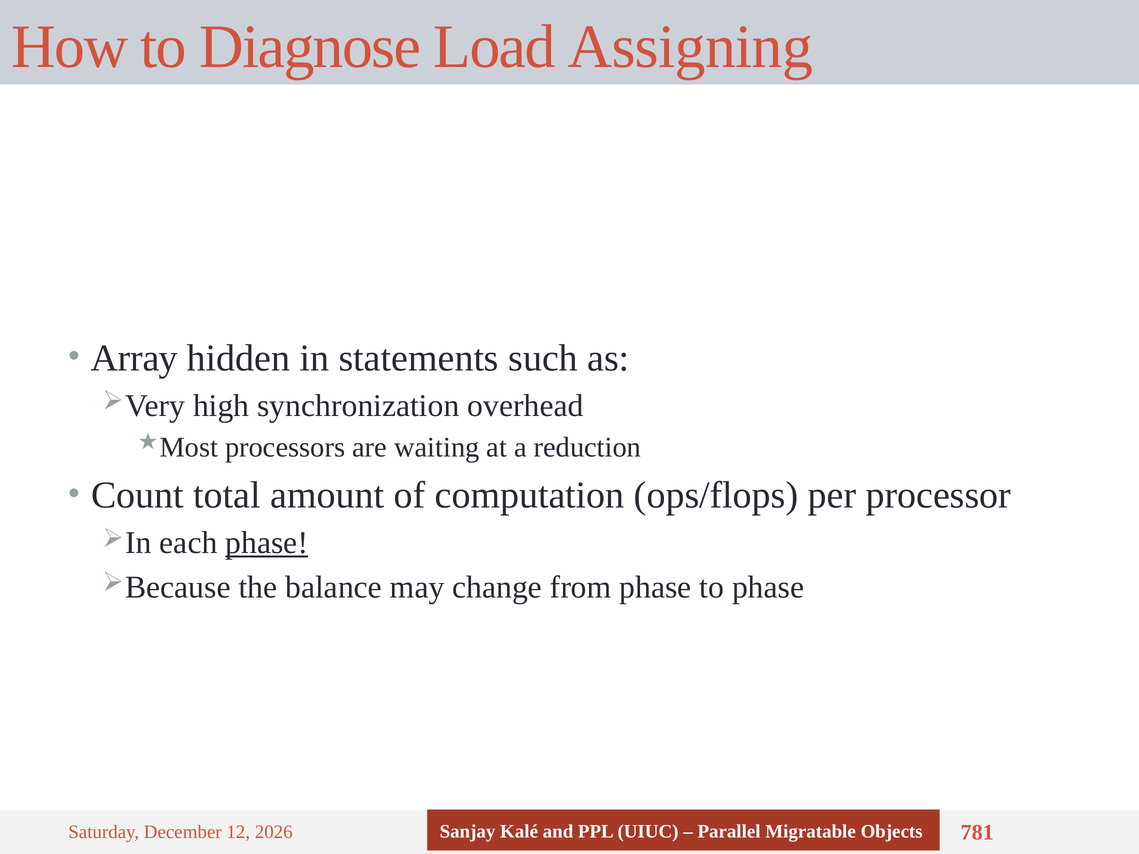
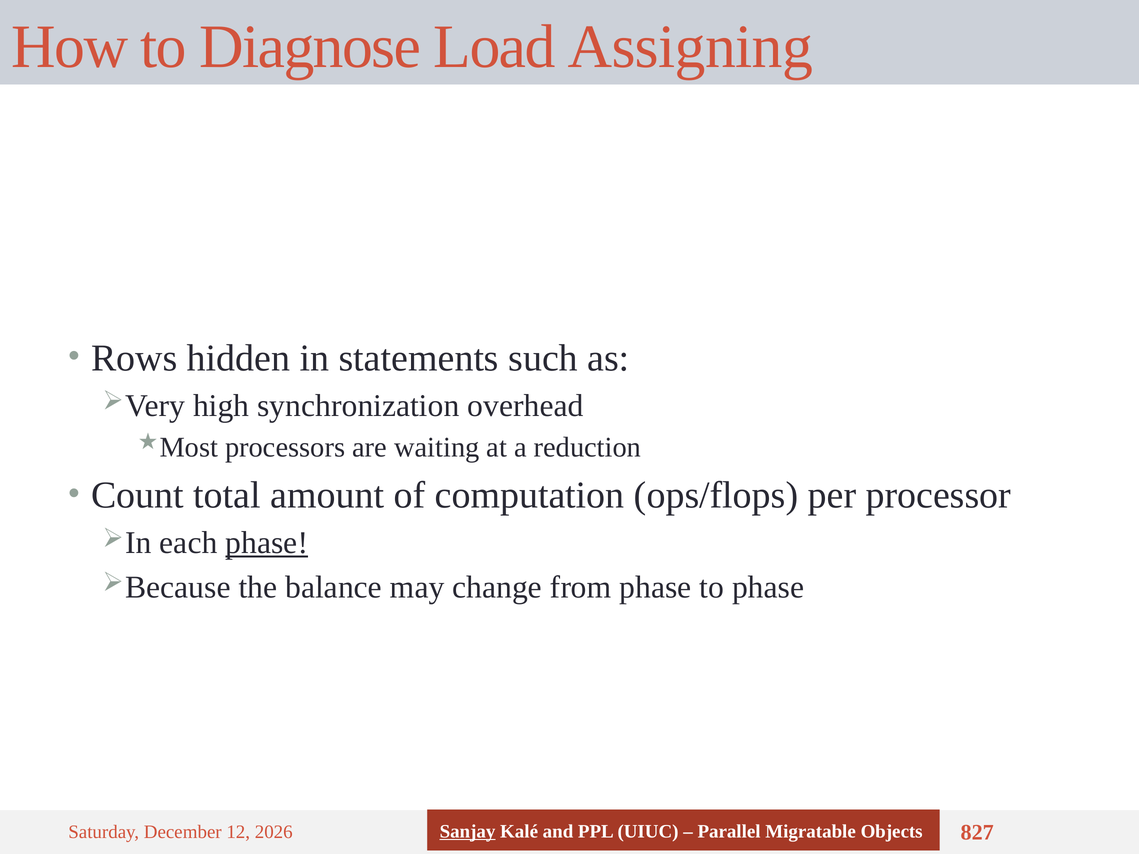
Array: Array -> Rows
Sanjay underline: none -> present
781: 781 -> 827
